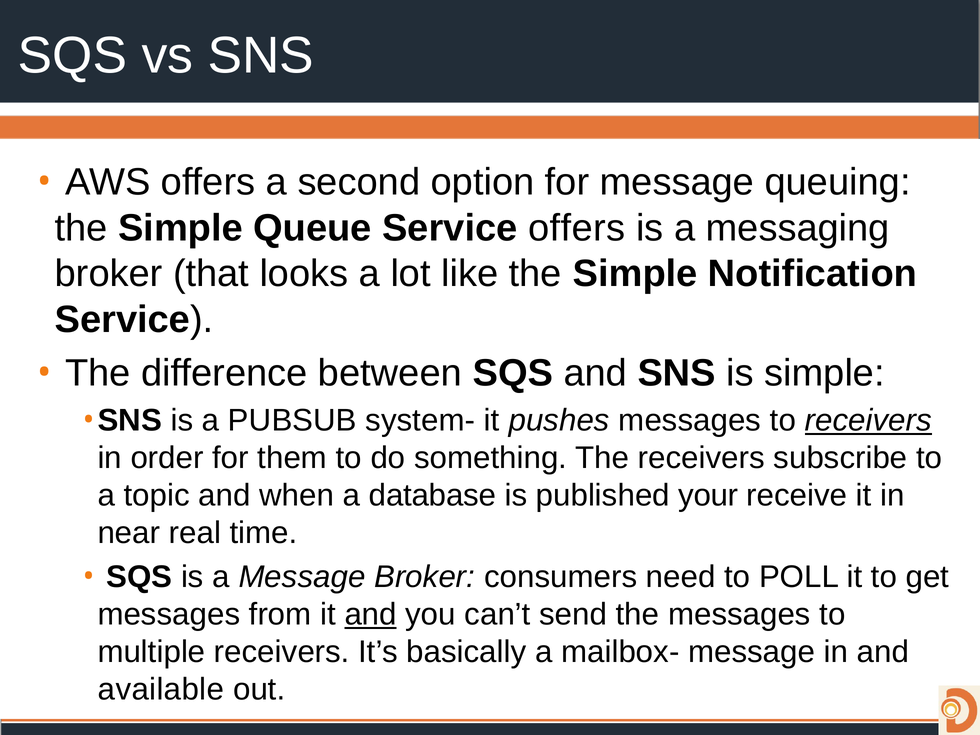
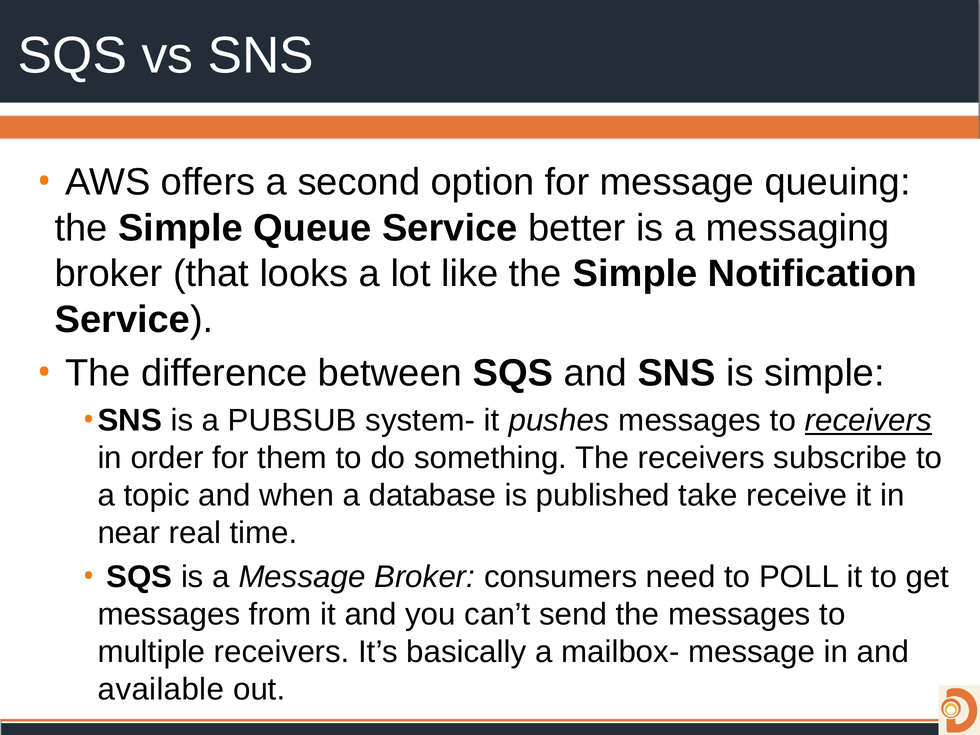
Service offers: offers -> better
your: your -> take
and at (371, 614) underline: present -> none
